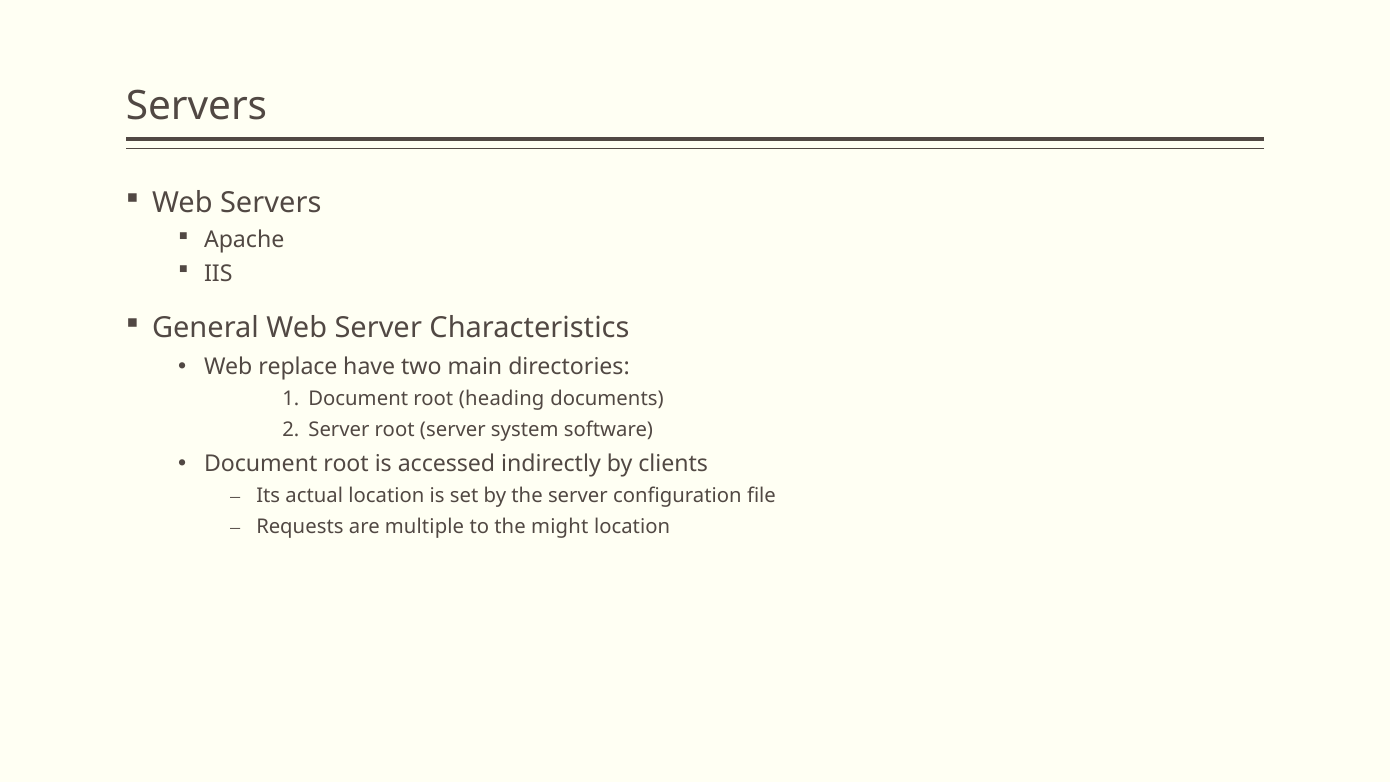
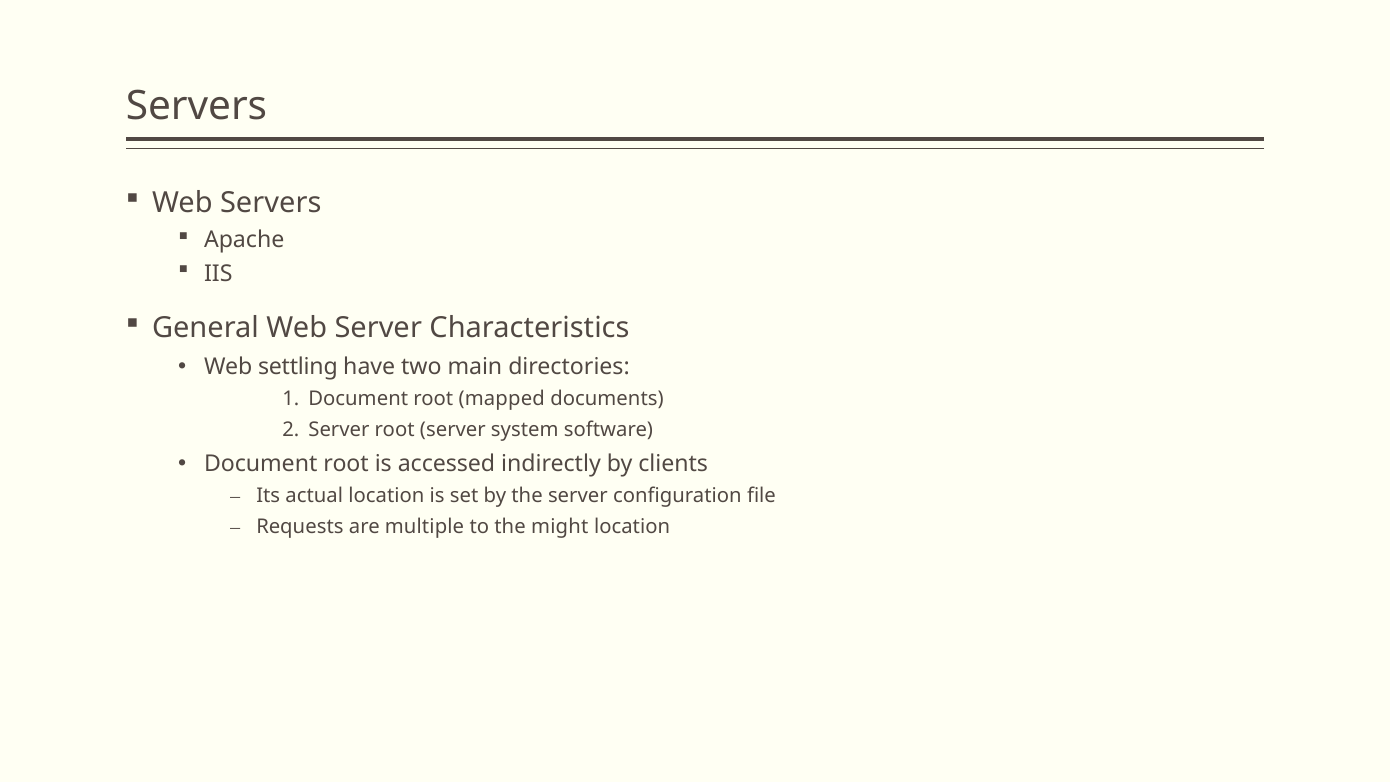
replace: replace -> settling
heading: heading -> mapped
